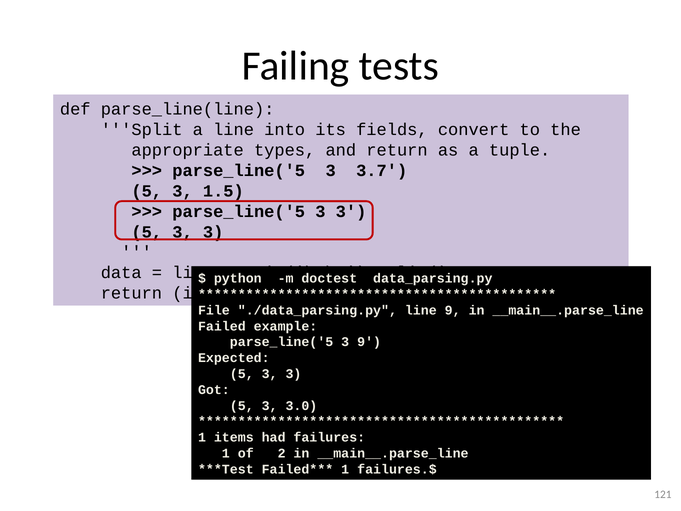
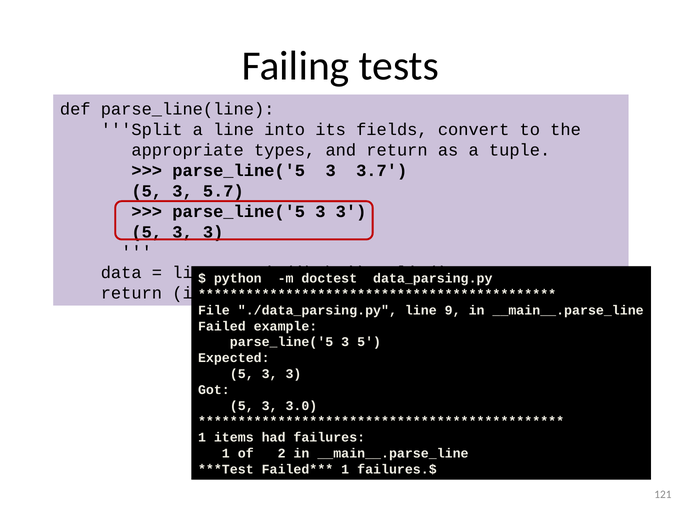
1.5: 1.5 -> 5.7
parse_line('5 3 9: 9 -> 5
